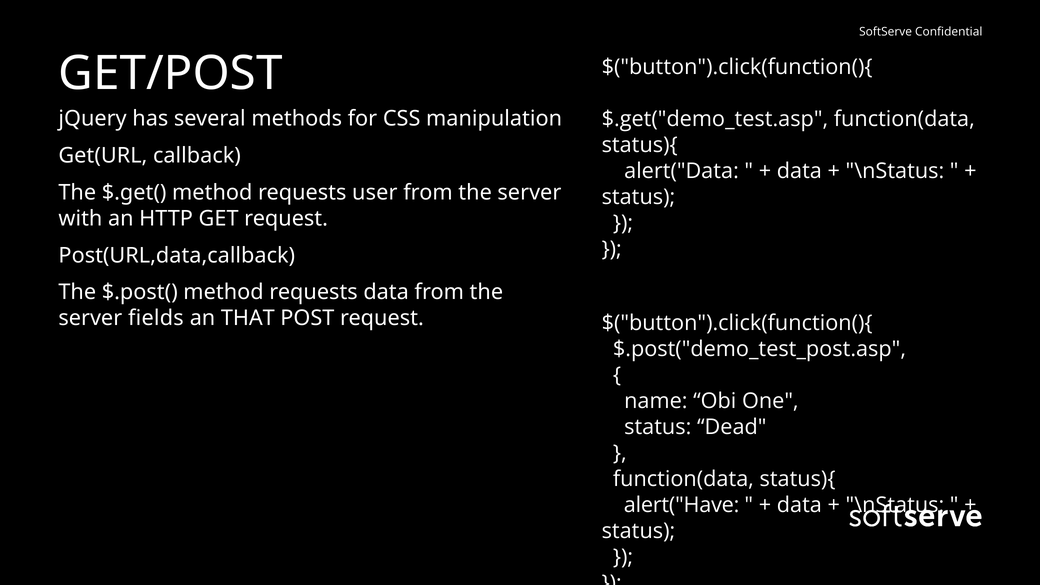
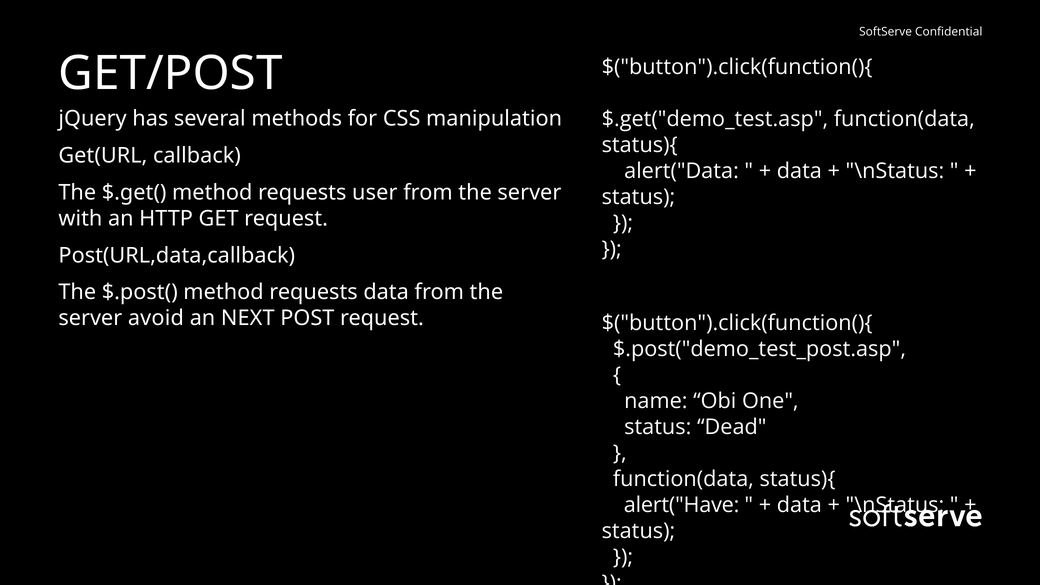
fields: fields -> avoid
THAT: THAT -> NEXT
